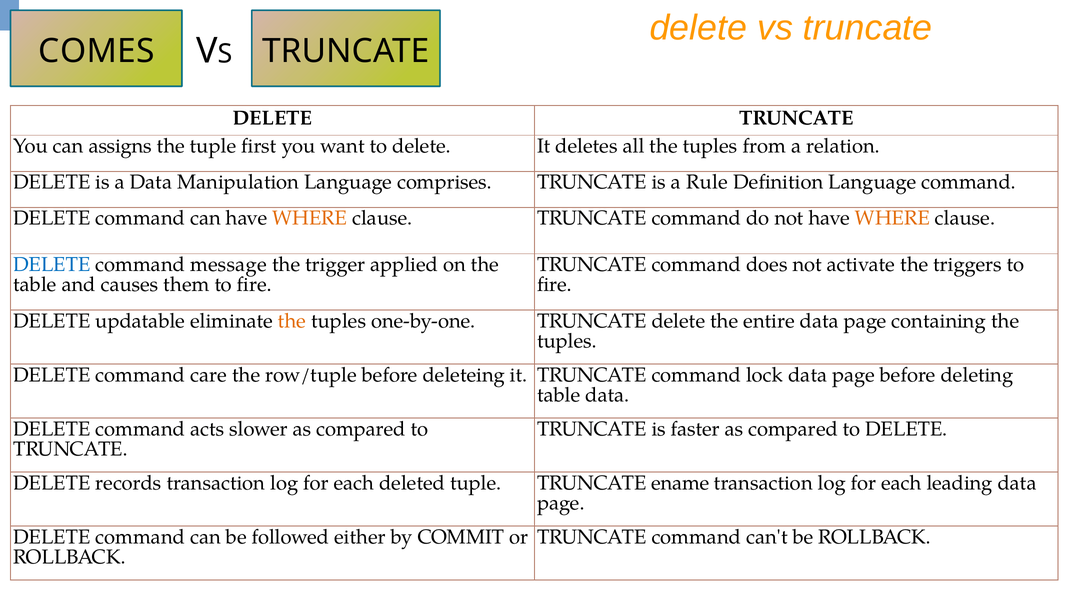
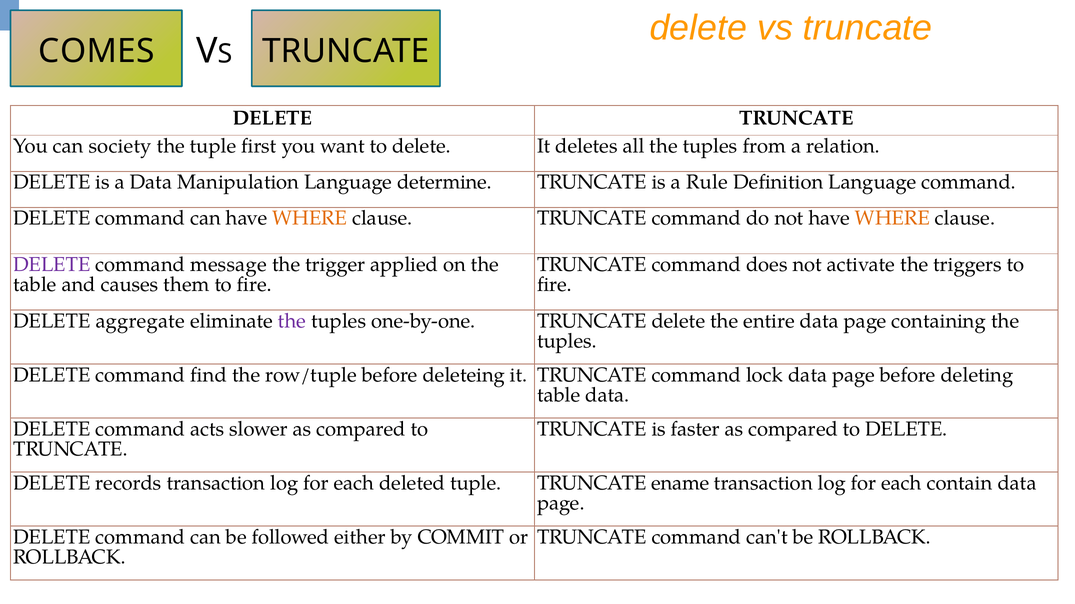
assigns: assigns -> society
comprises: comprises -> determine
DELETE at (52, 265) colour: blue -> purple
updatable: updatable -> aggregate
the at (292, 321) colour: orange -> purple
care: care -> find
leading: leading -> contain
